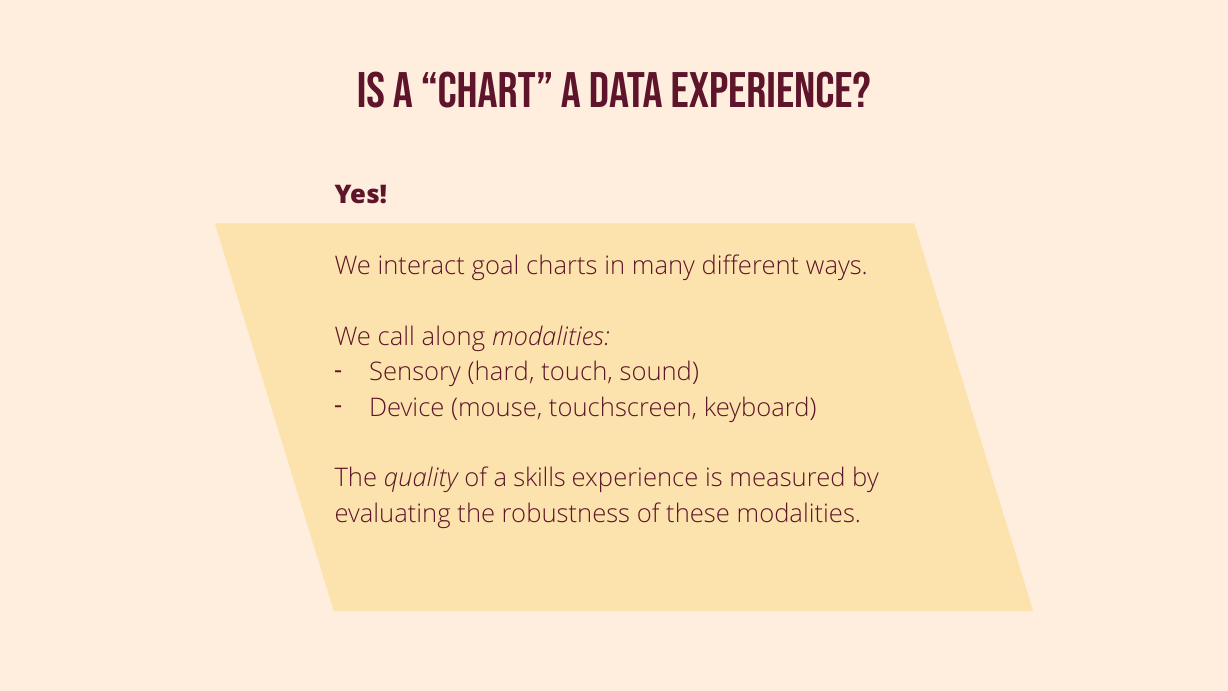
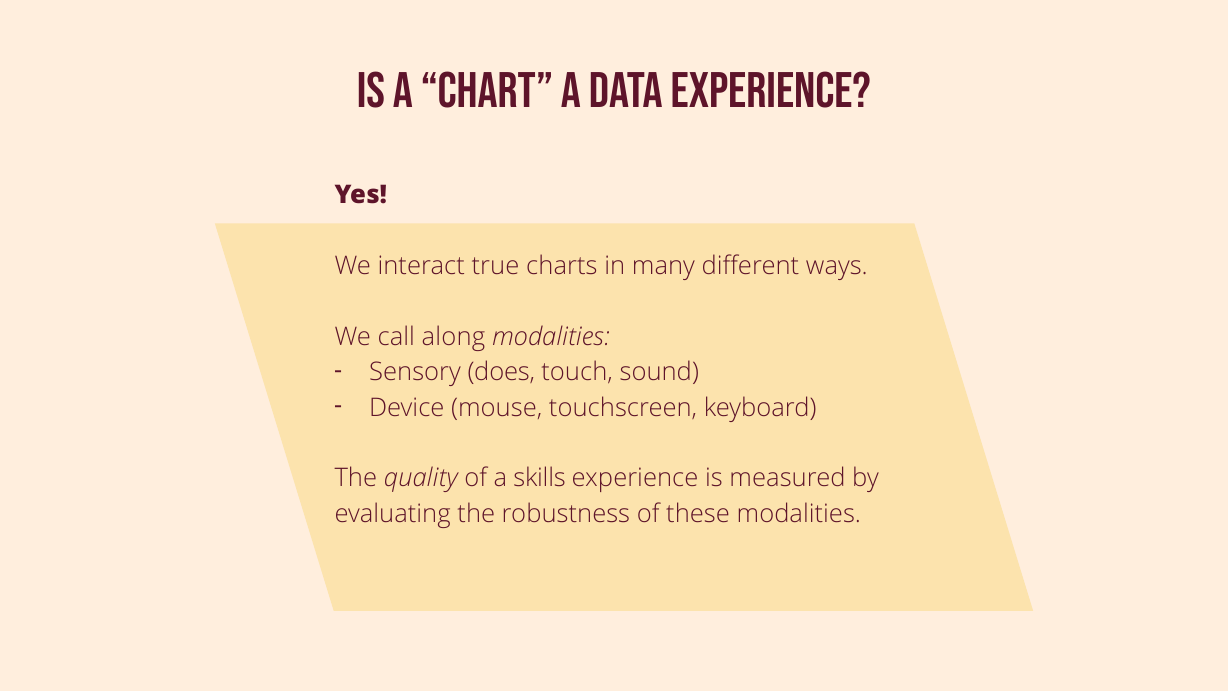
goal: goal -> true
hard: hard -> does
